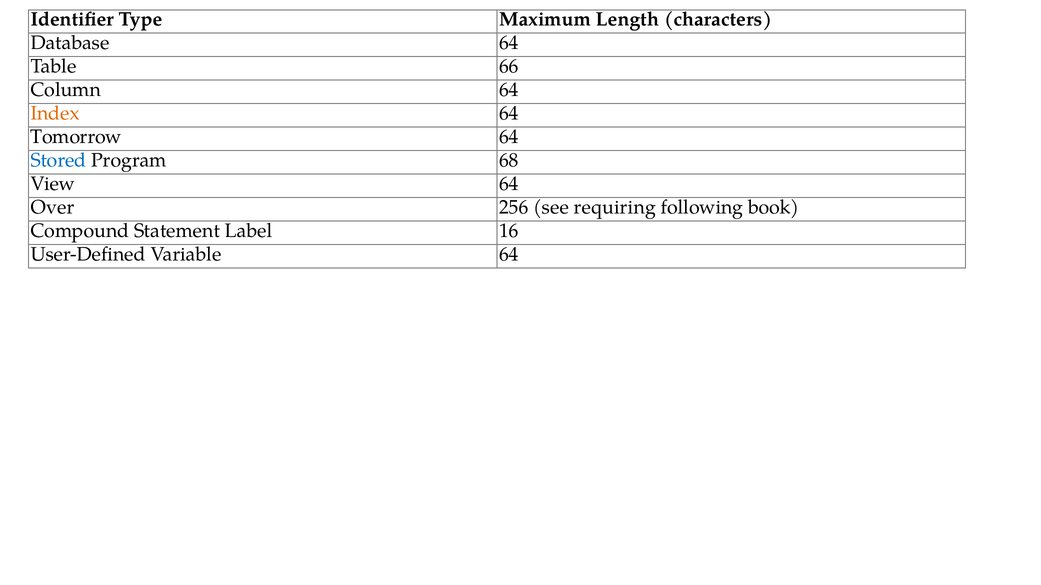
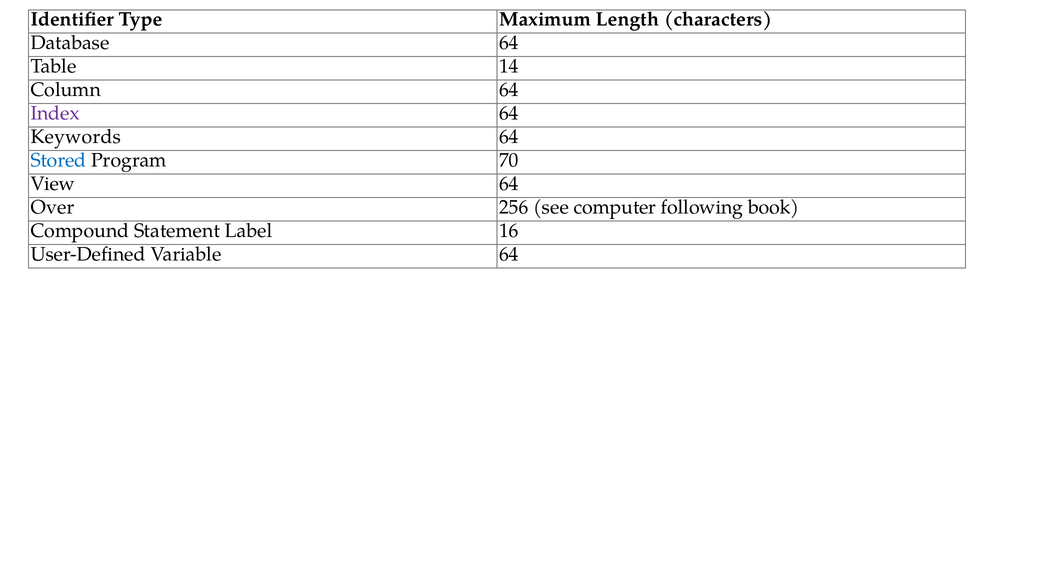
66: 66 -> 14
Index colour: orange -> purple
Tomorrow: Tomorrow -> Keywords
68: 68 -> 70
requiring: requiring -> computer
